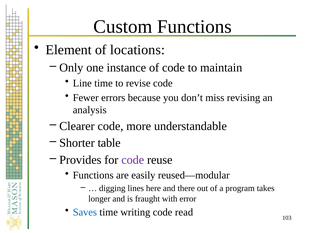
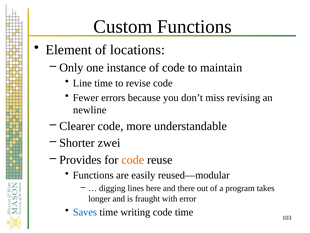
analysis: analysis -> newline
table: table -> zwei
code at (133, 160) colour: purple -> orange
code read: read -> time
